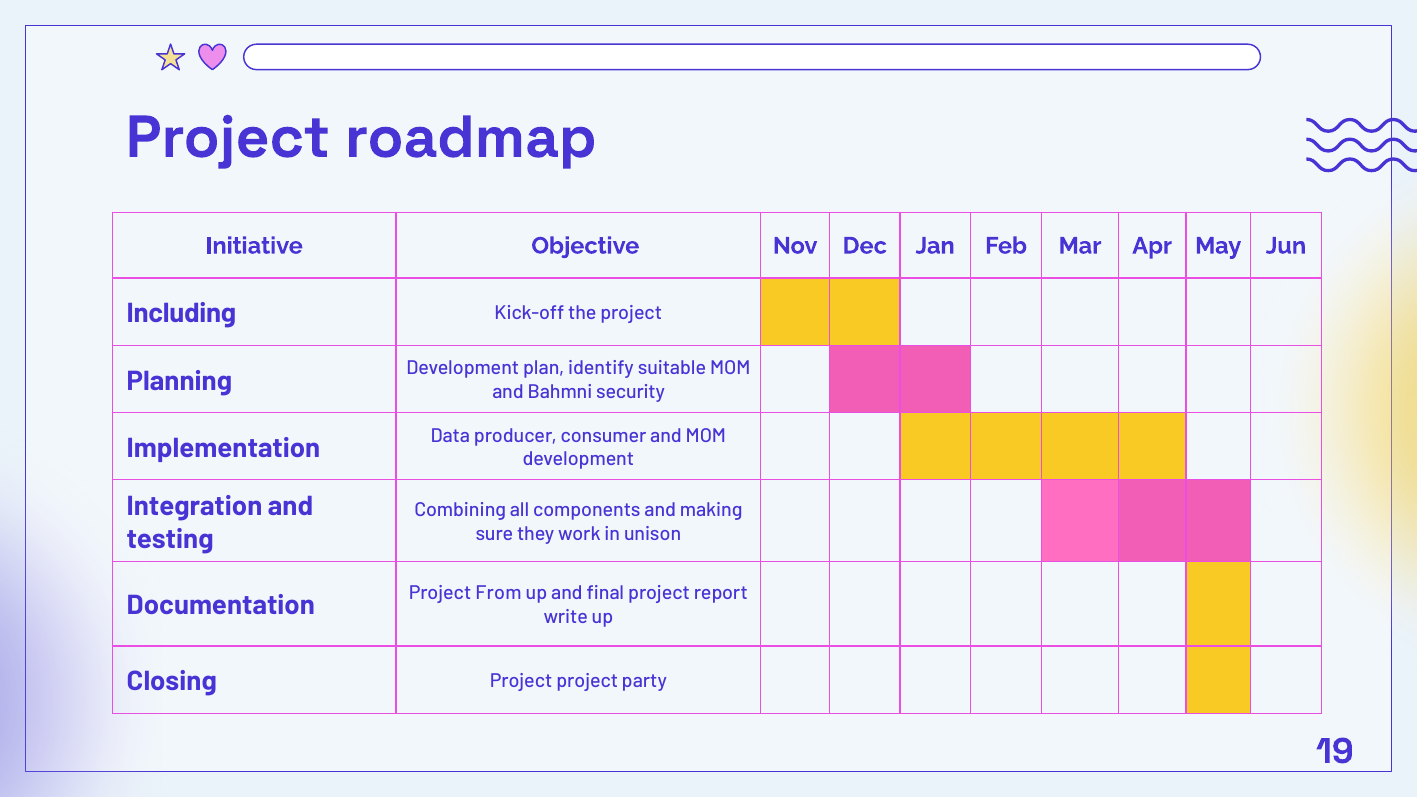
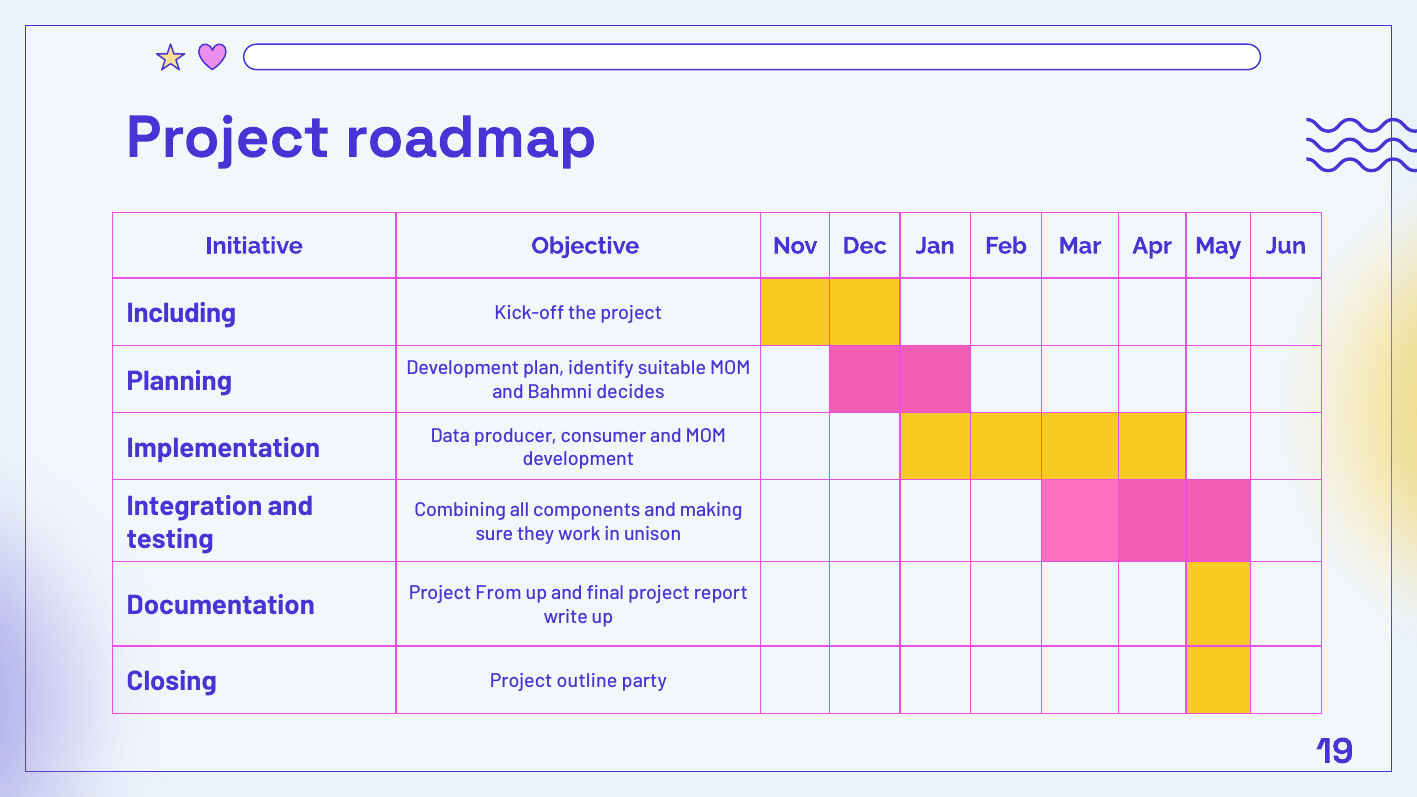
security: security -> decides
Project project: project -> outline
